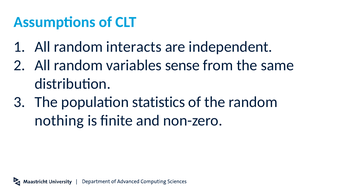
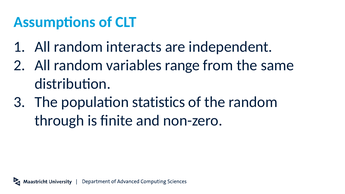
sense: sense -> range
nothing: nothing -> through
